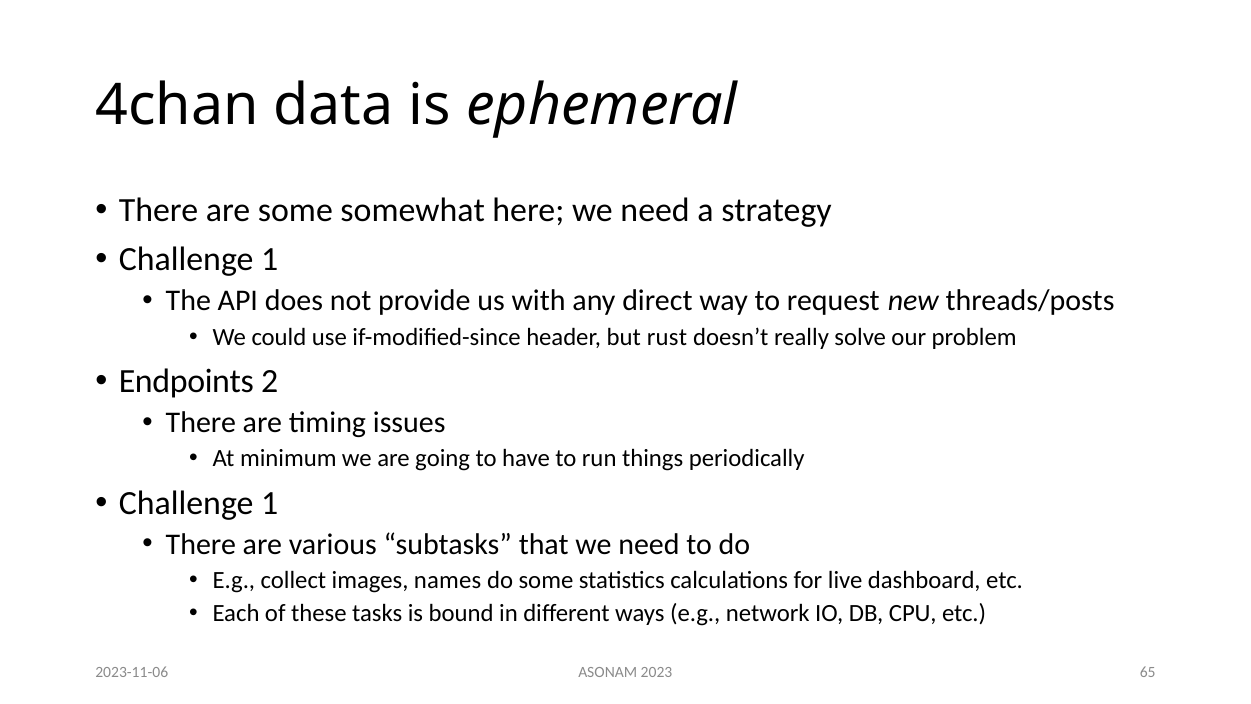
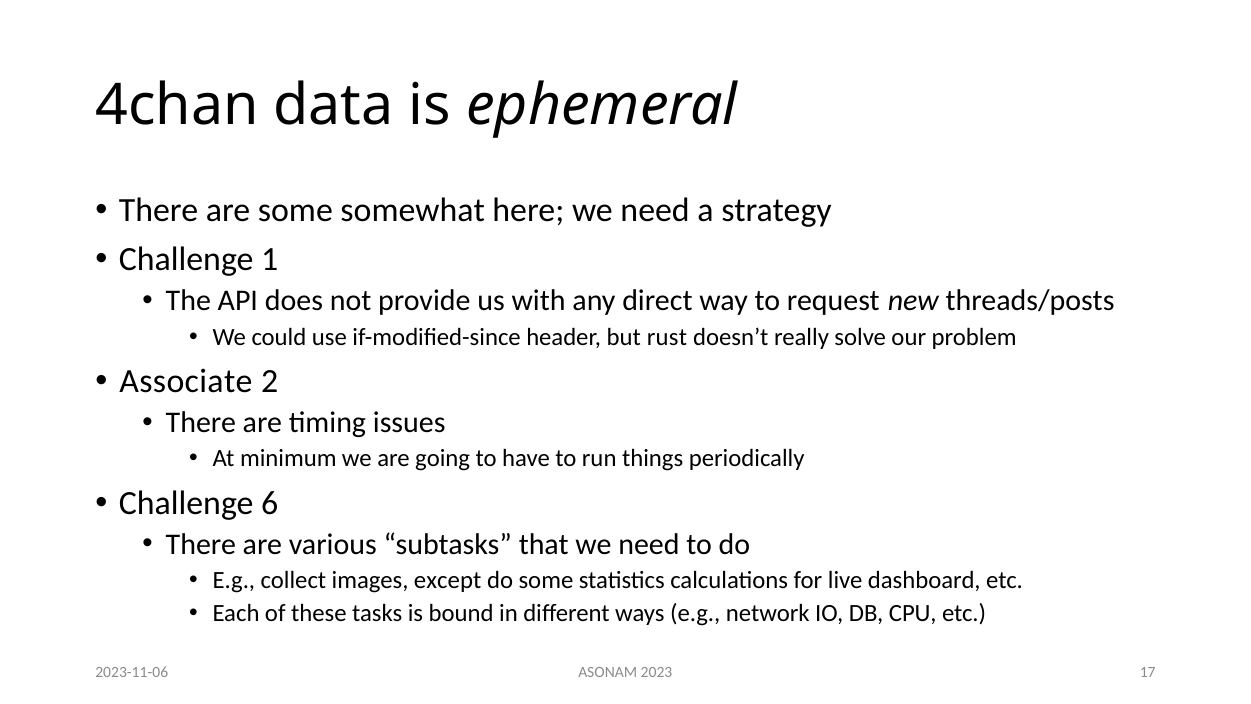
Endpoints: Endpoints -> Associate
1 at (270, 503): 1 -> 6
names: names -> except
65: 65 -> 17
